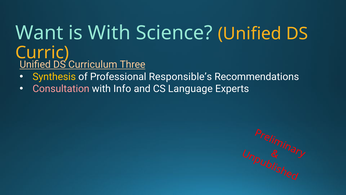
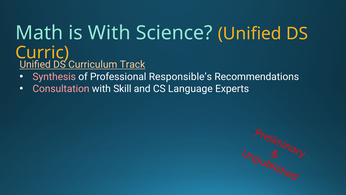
Want: Want -> Math
Three: Three -> Track
Synthesis colour: yellow -> pink
Info: Info -> Skill
